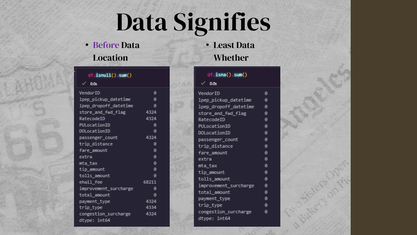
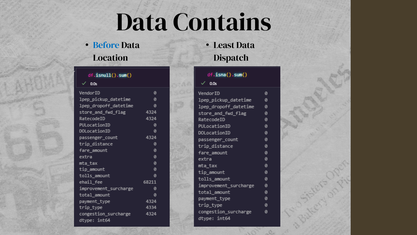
Signifies: Signifies -> Contains
Before colour: purple -> blue
Whether: Whether -> Dispatch
